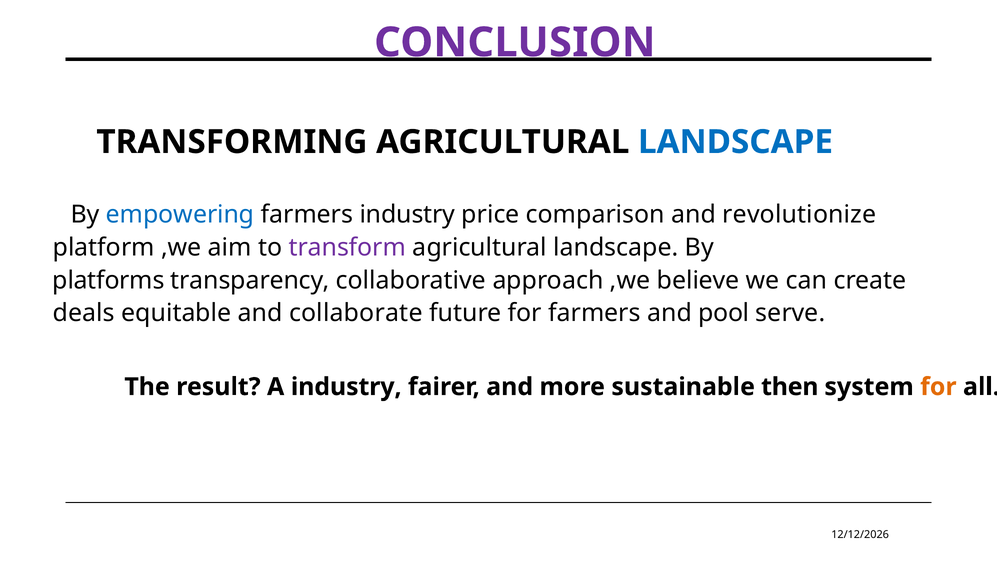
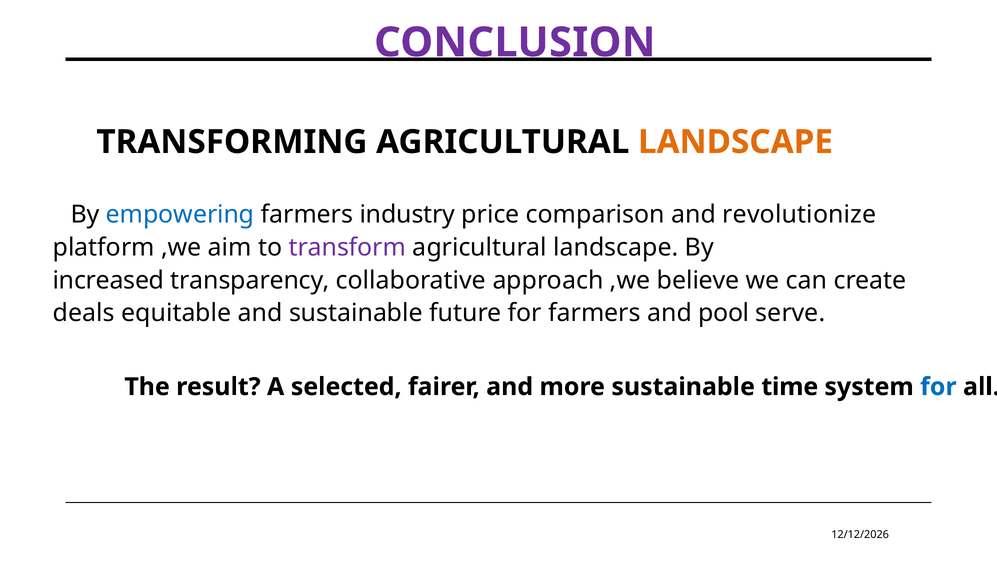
LANDSCAPE at (735, 142) colour: blue -> orange
platforms: platforms -> increased
and collaborate: collaborate -> sustainable
A industry: industry -> selected
then: then -> time
for at (938, 387) colour: orange -> blue
